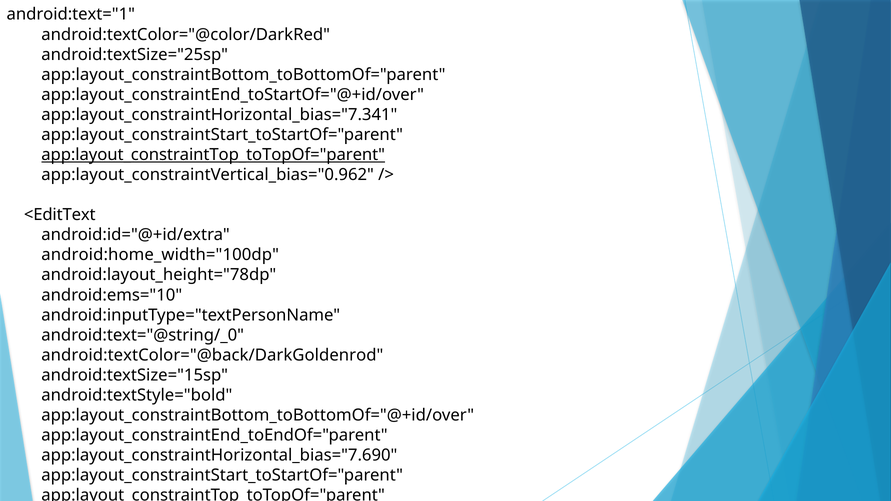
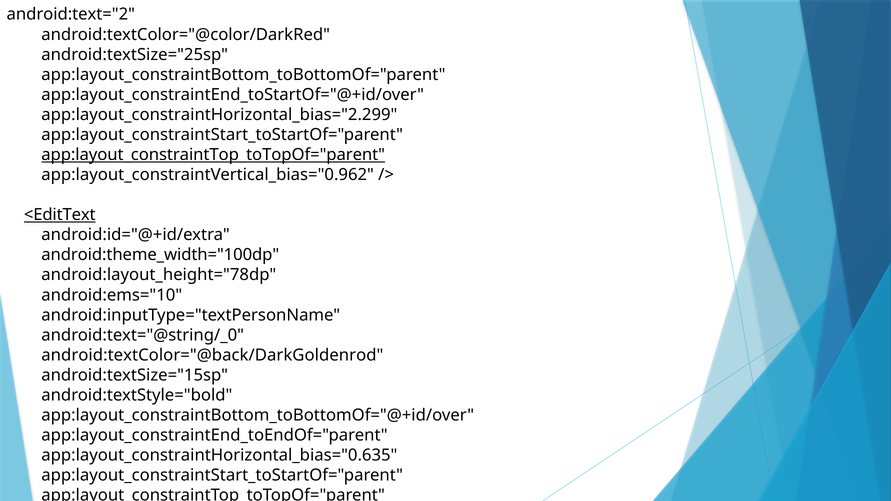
android:text="1: android:text="1 -> android:text="2
app:layout_constraintHorizontal_bias="7.341: app:layout_constraintHorizontal_bias="7.341 -> app:layout_constraintHorizontal_bias="2.299
<EditText underline: none -> present
android:home_width="100dp: android:home_width="100dp -> android:theme_width="100dp
app:layout_constraintHorizontal_bias="7.690: app:layout_constraintHorizontal_bias="7.690 -> app:layout_constraintHorizontal_bias="0.635
